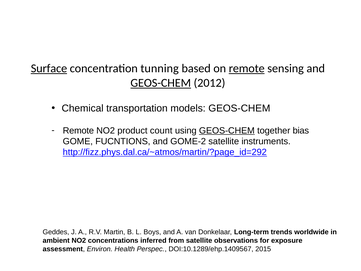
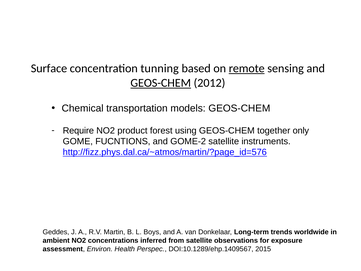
Surface underline: present -> none
Remote at (78, 130): Remote -> Require
count: count -> forest
GEOS-CHEM at (227, 130) underline: present -> none
bias: bias -> only
http://fizz.phys.dal.ca/~atmos/martin/?page_id=292: http://fizz.phys.dal.ca/~atmos/martin/?page_id=292 -> http://fizz.phys.dal.ca/~atmos/martin/?page_id=576
